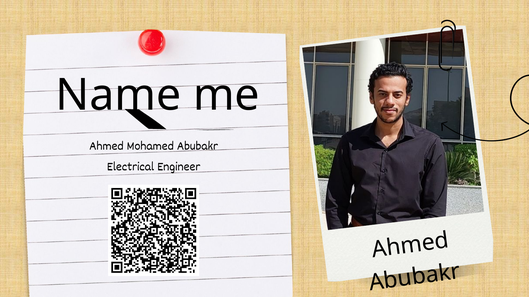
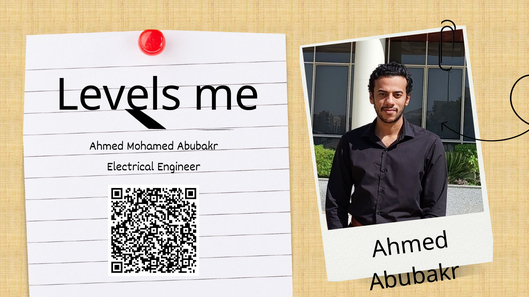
Name: Name -> Levels
